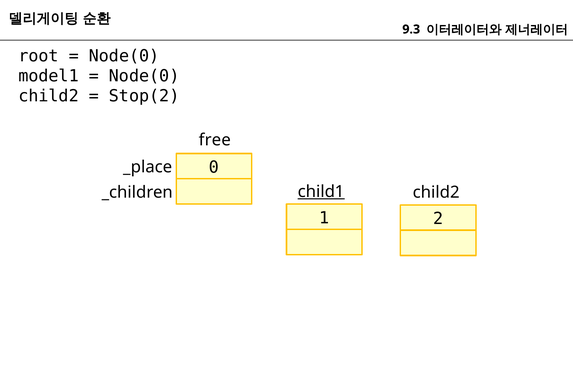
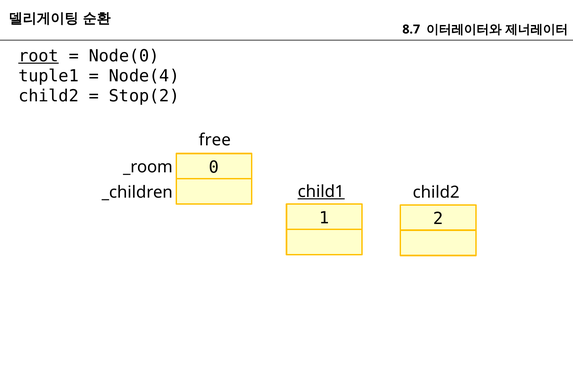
9.3: 9.3 -> 8.7
root underline: none -> present
model1: model1 -> tuple1
Node(0 at (144, 76): Node(0 -> Node(4
_place: _place -> _room
